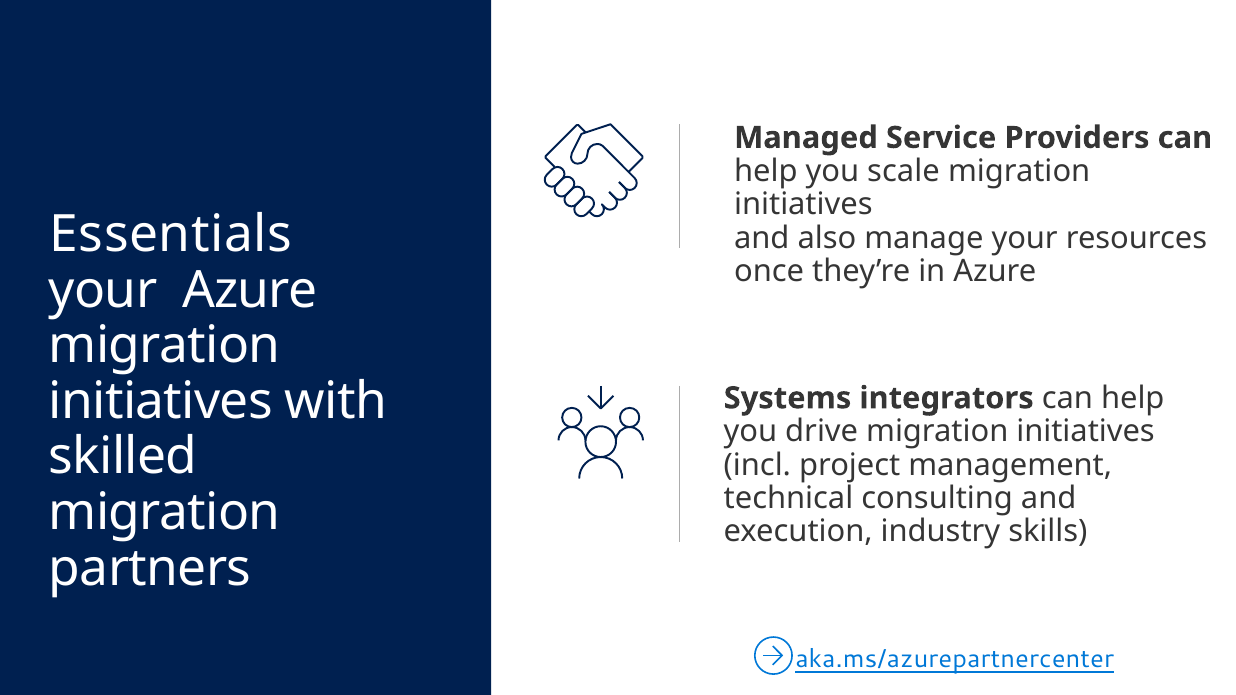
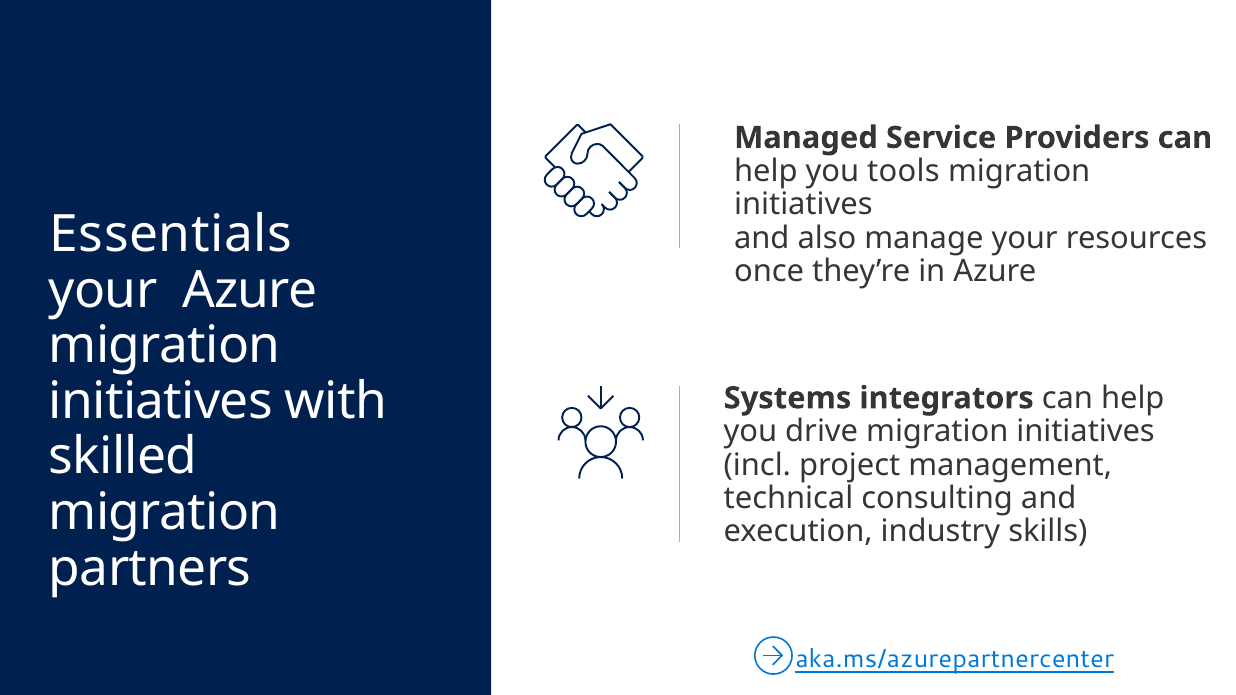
scale: scale -> tools
